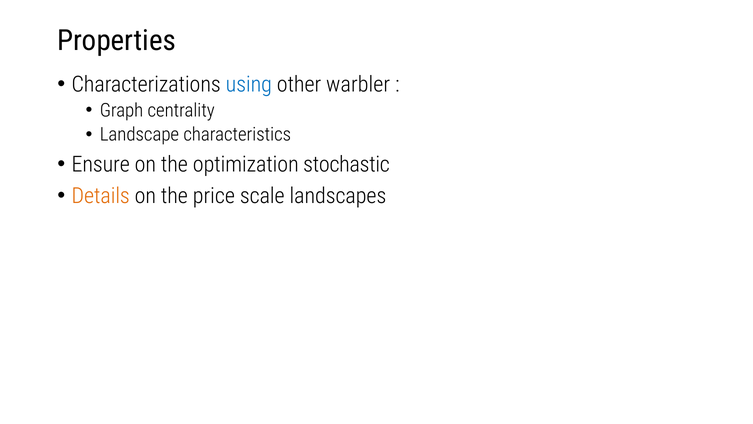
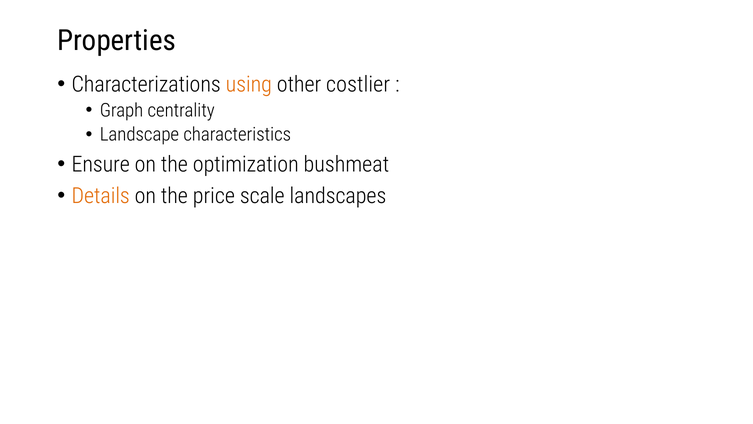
using colour: blue -> orange
warbler: warbler -> costlier
stochastic: stochastic -> bushmeat
